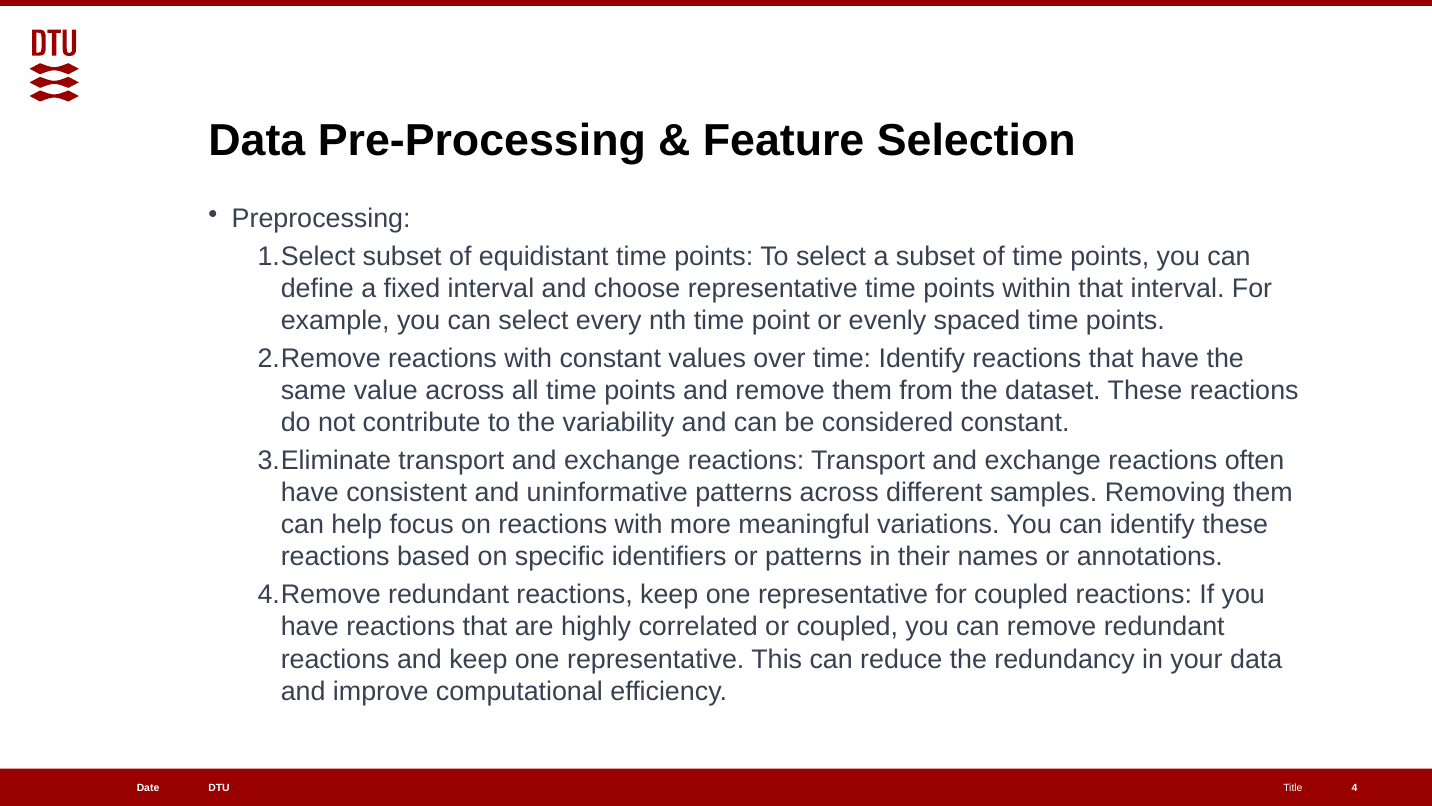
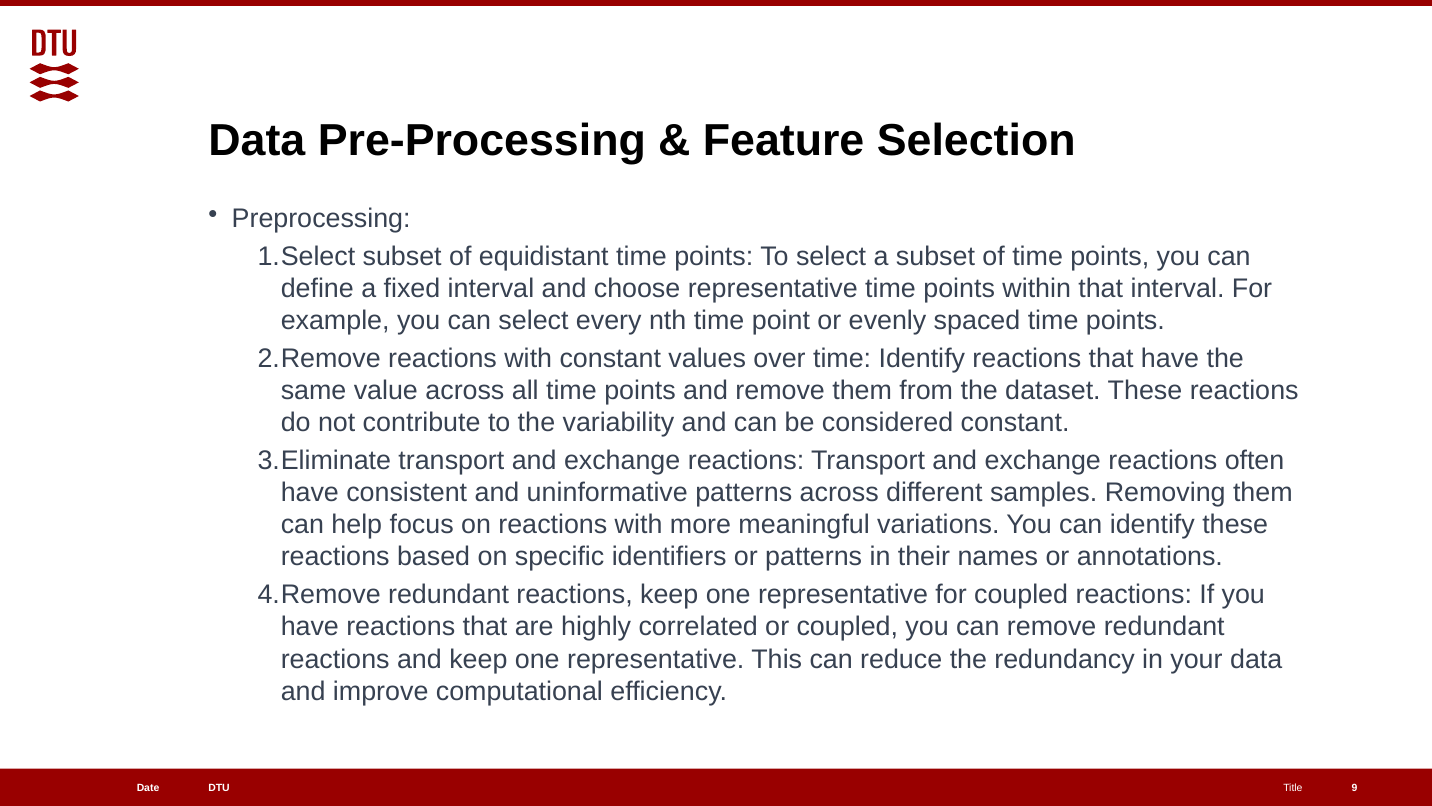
4: 4 -> 9
